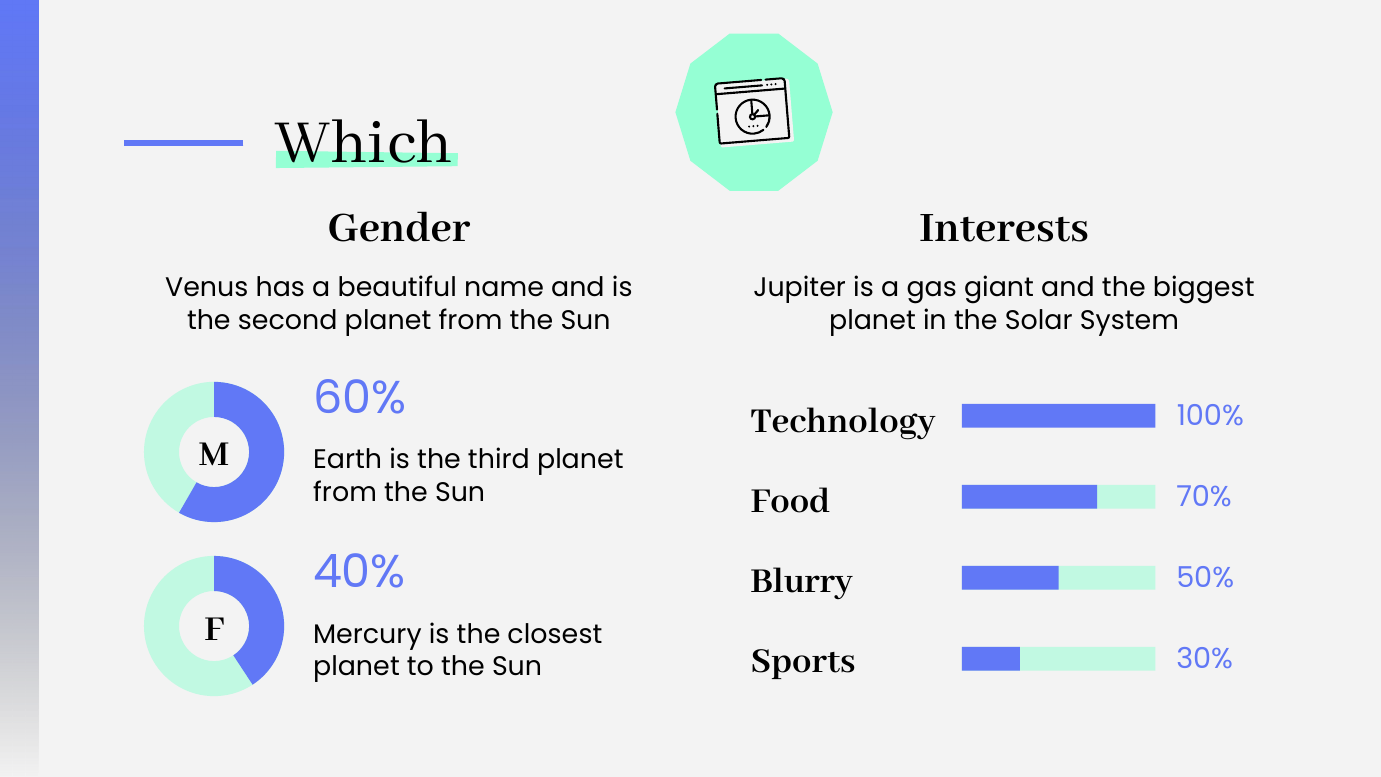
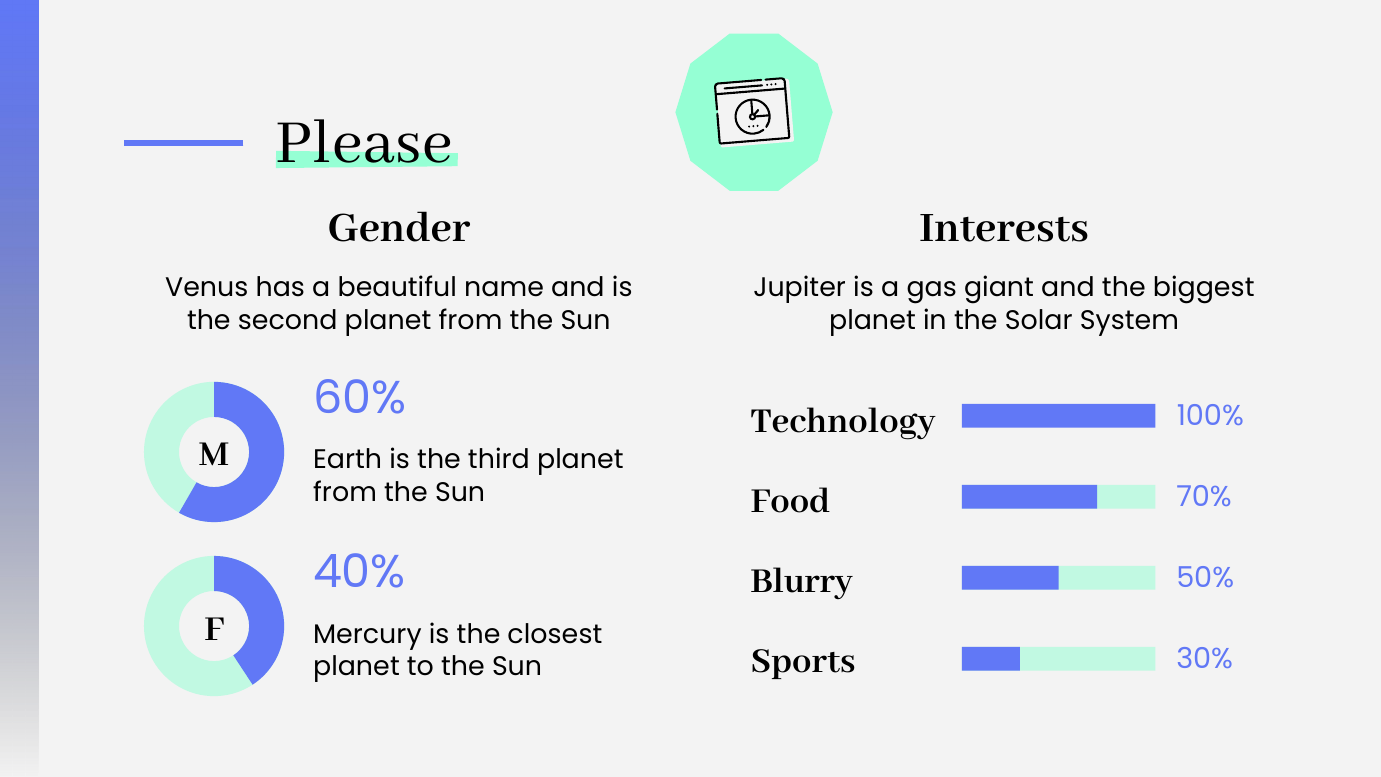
Which: Which -> Please
